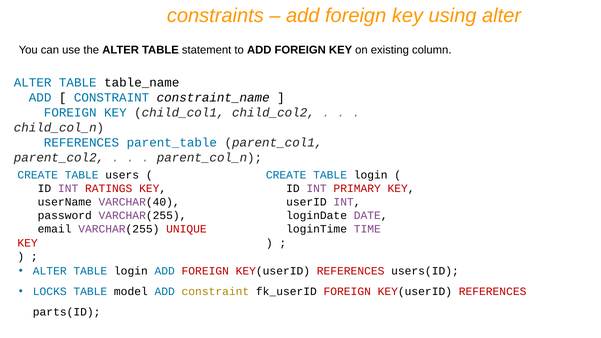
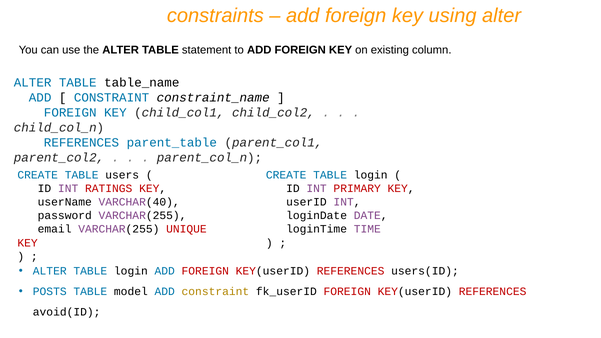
LOCKS: LOCKS -> POSTS
parts(ID: parts(ID -> avoid(ID
